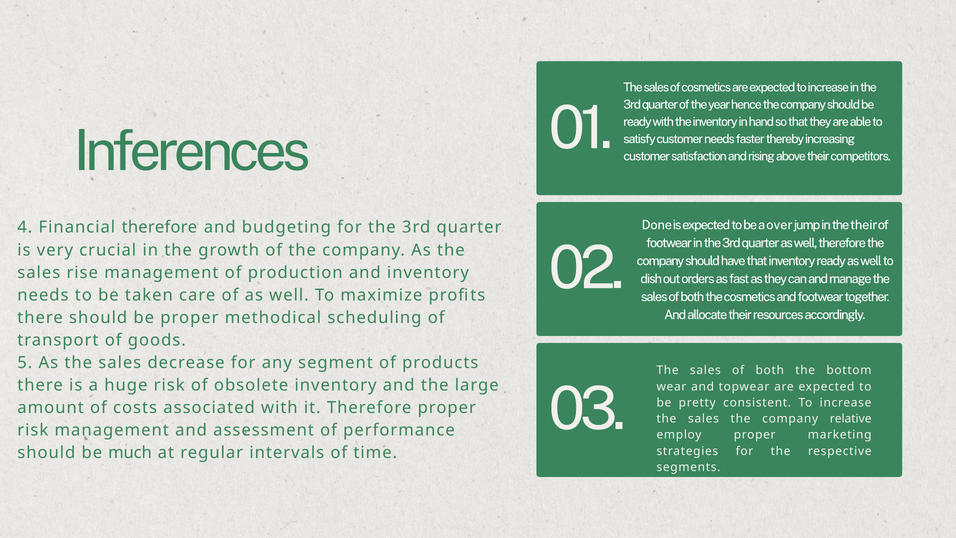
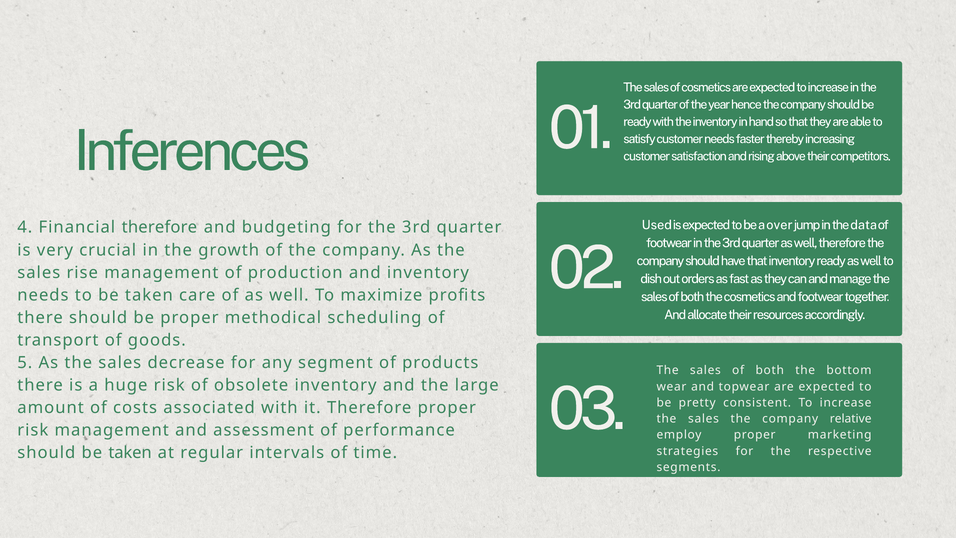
Done: Done -> Used
the their: their -> data
should be much: much -> taken
